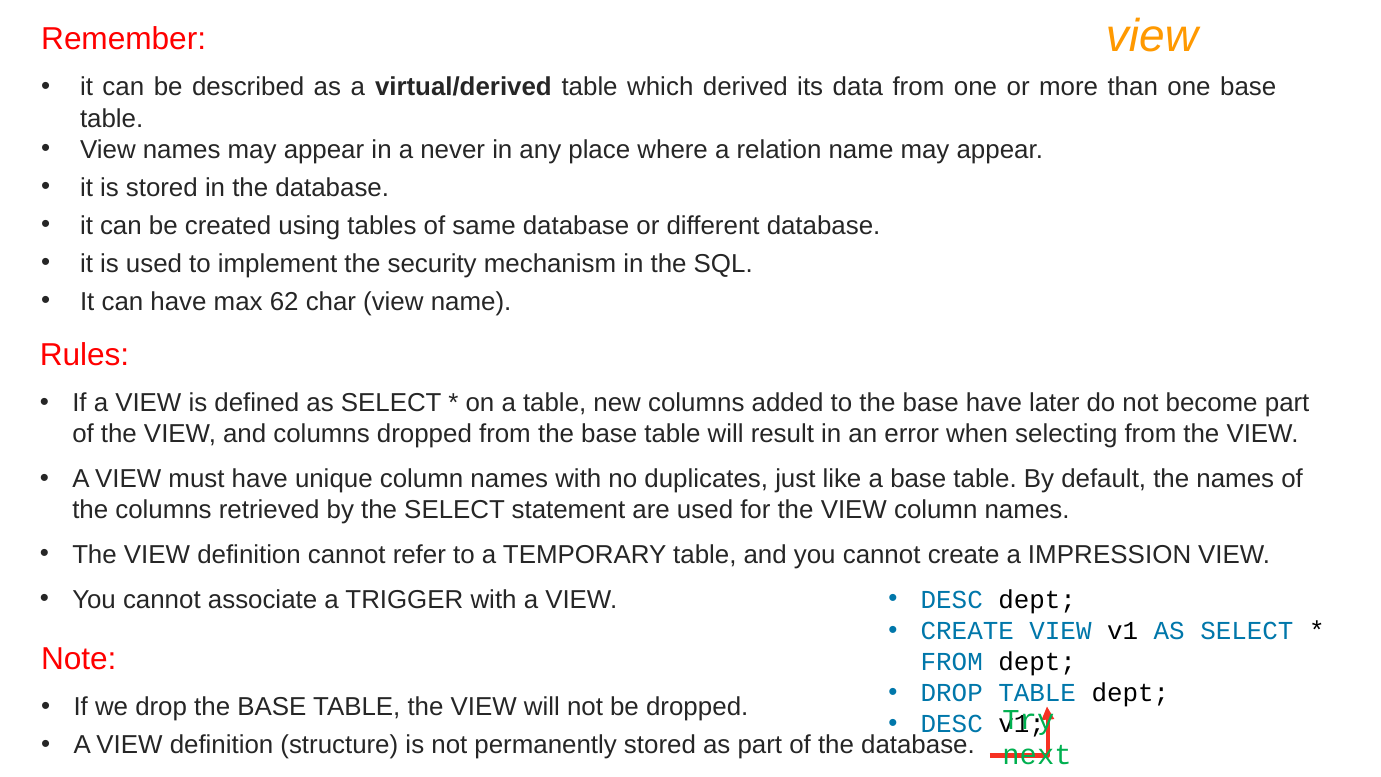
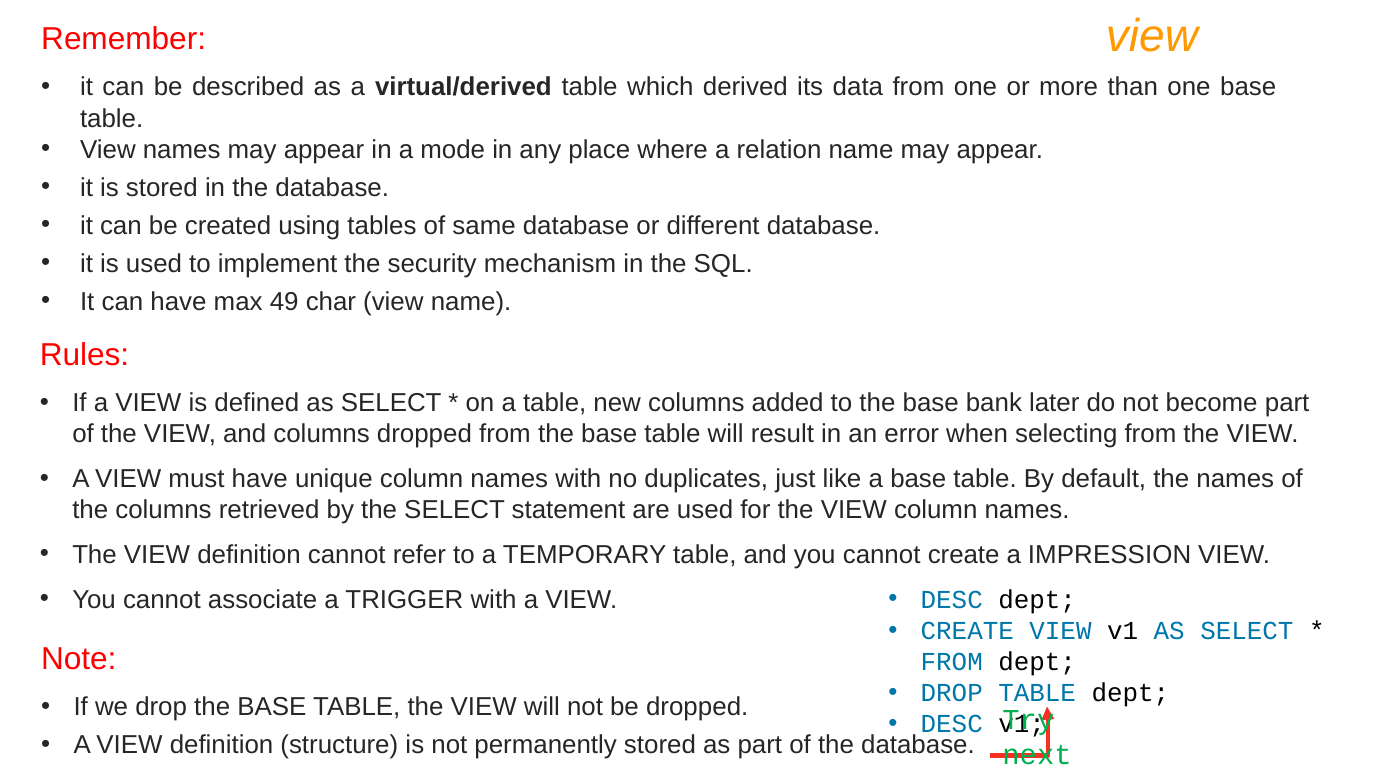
never: never -> mode
62: 62 -> 49
base have: have -> bank
